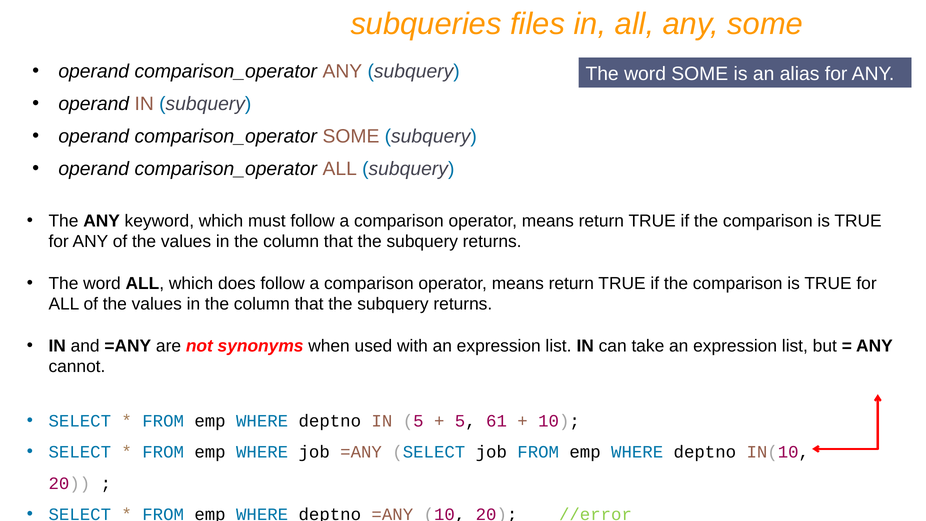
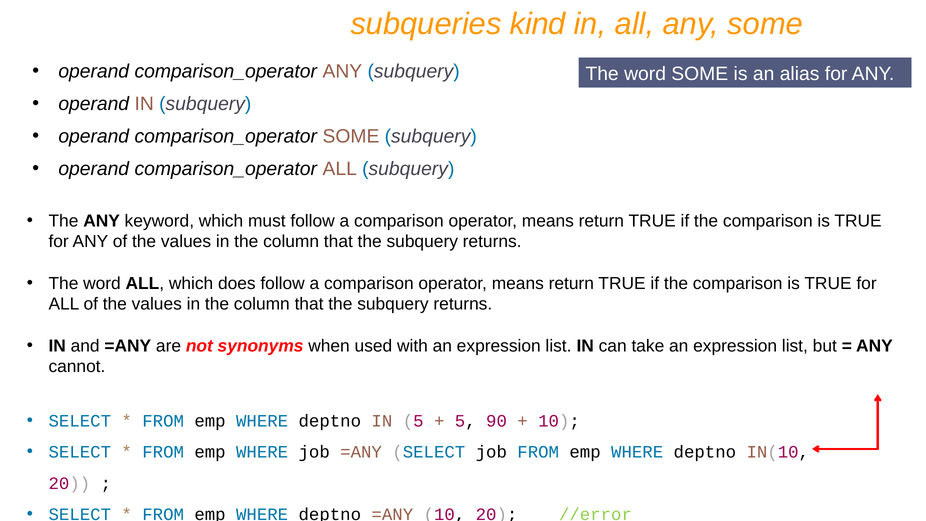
files: files -> kind
61: 61 -> 90
